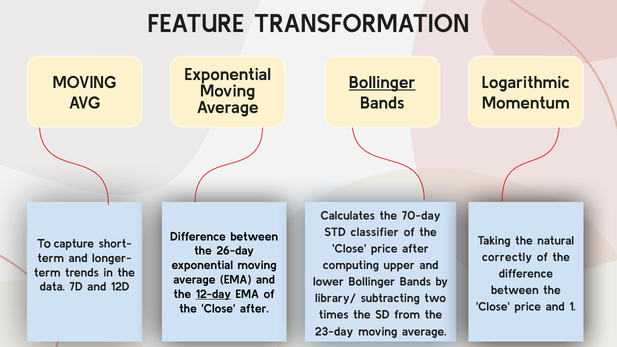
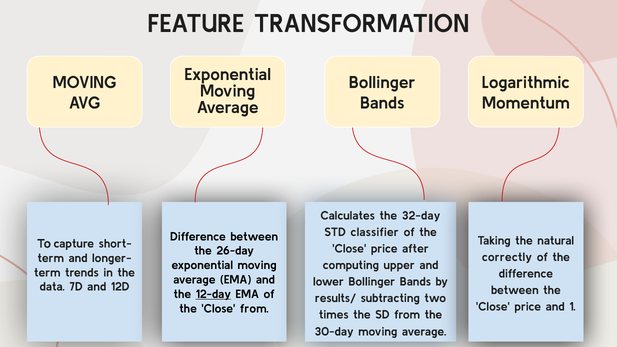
Bollinger at (382, 83) underline: present -> none
70-day: 70-day -> 32-day
library/: library/ -> results/
Close after: after -> from
23-day: 23-day -> 30-day
